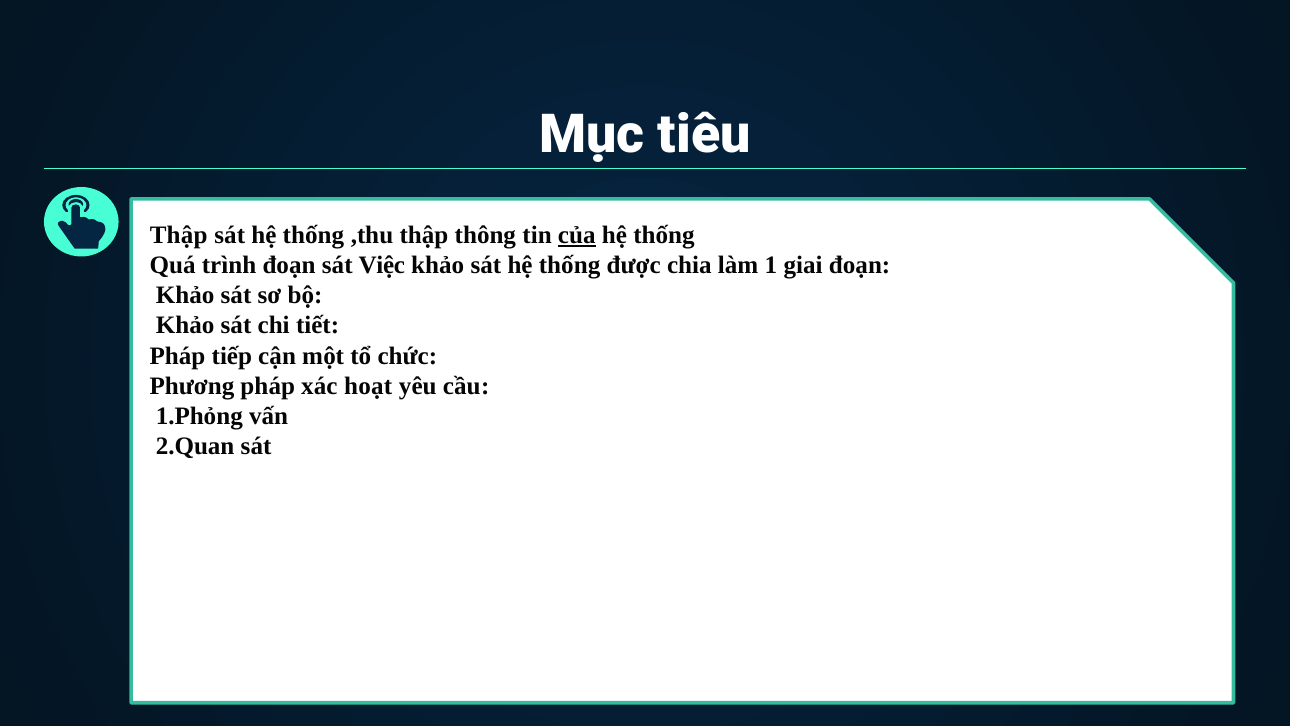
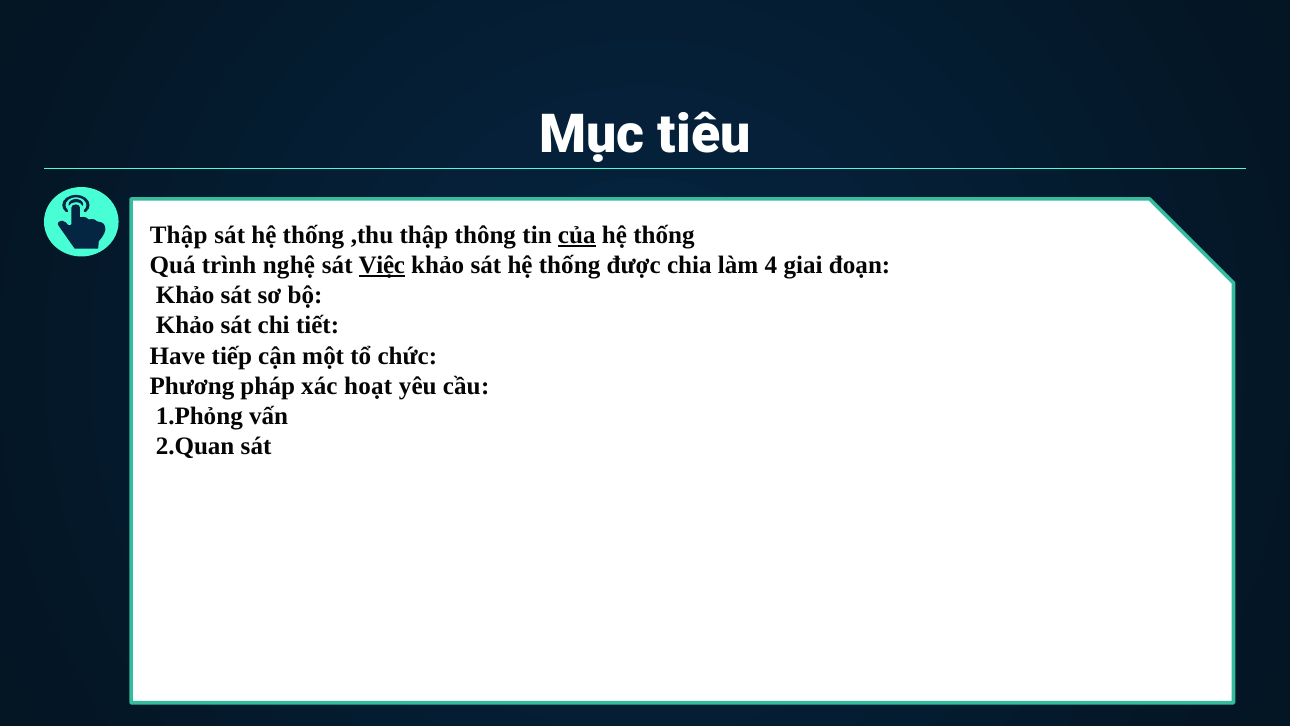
trình đoạn: đoạn -> nghệ
Việc underline: none -> present
1: 1 -> 4
Pháp at (177, 356): Pháp -> Have
